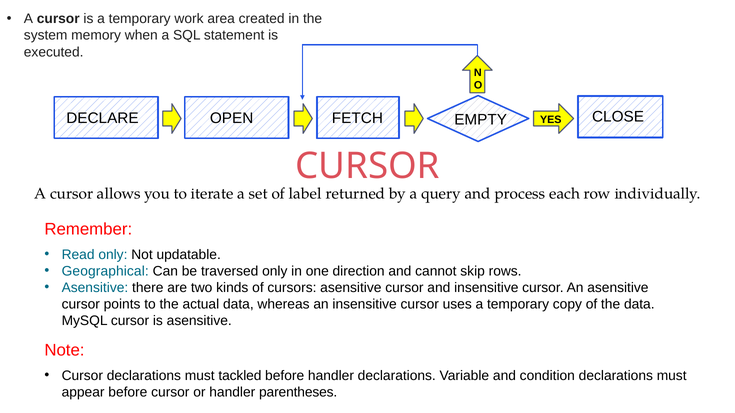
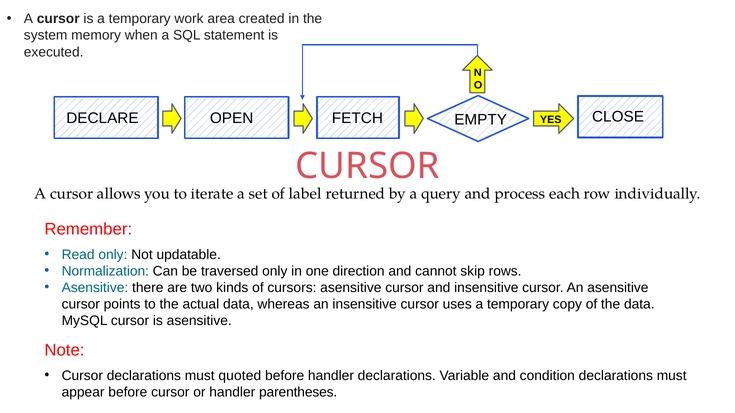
Geographical: Geographical -> Normalization
tackled: tackled -> quoted
